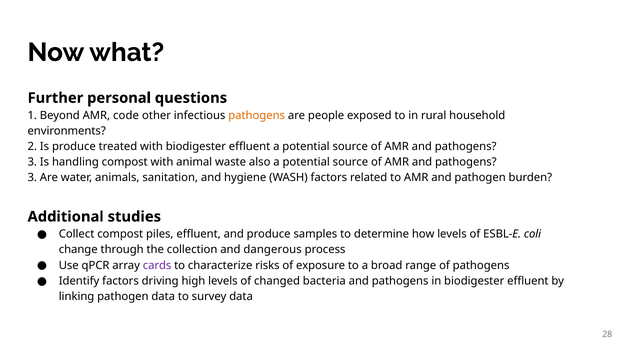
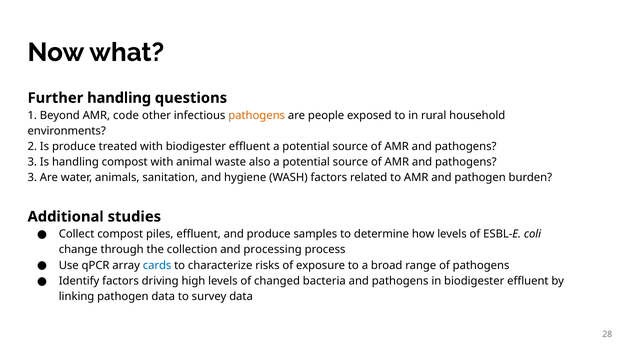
Further personal: personal -> handling
dangerous: dangerous -> processing
cards colour: purple -> blue
